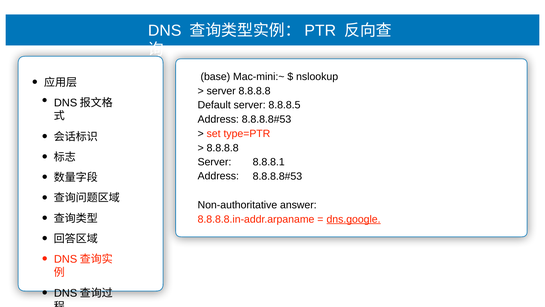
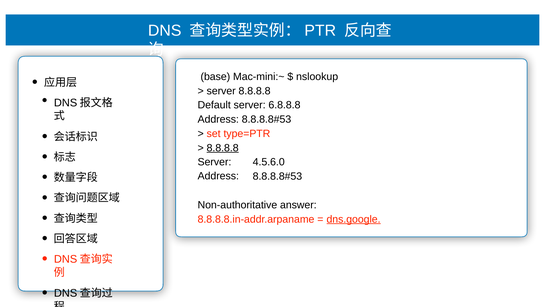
8.8.8.5: 8.8.8.5 -> 6.8.8.8
8.8.8.8 at (223, 148) underline: none -> present
8.8.8.1: 8.8.8.1 -> 4.5.6.0
